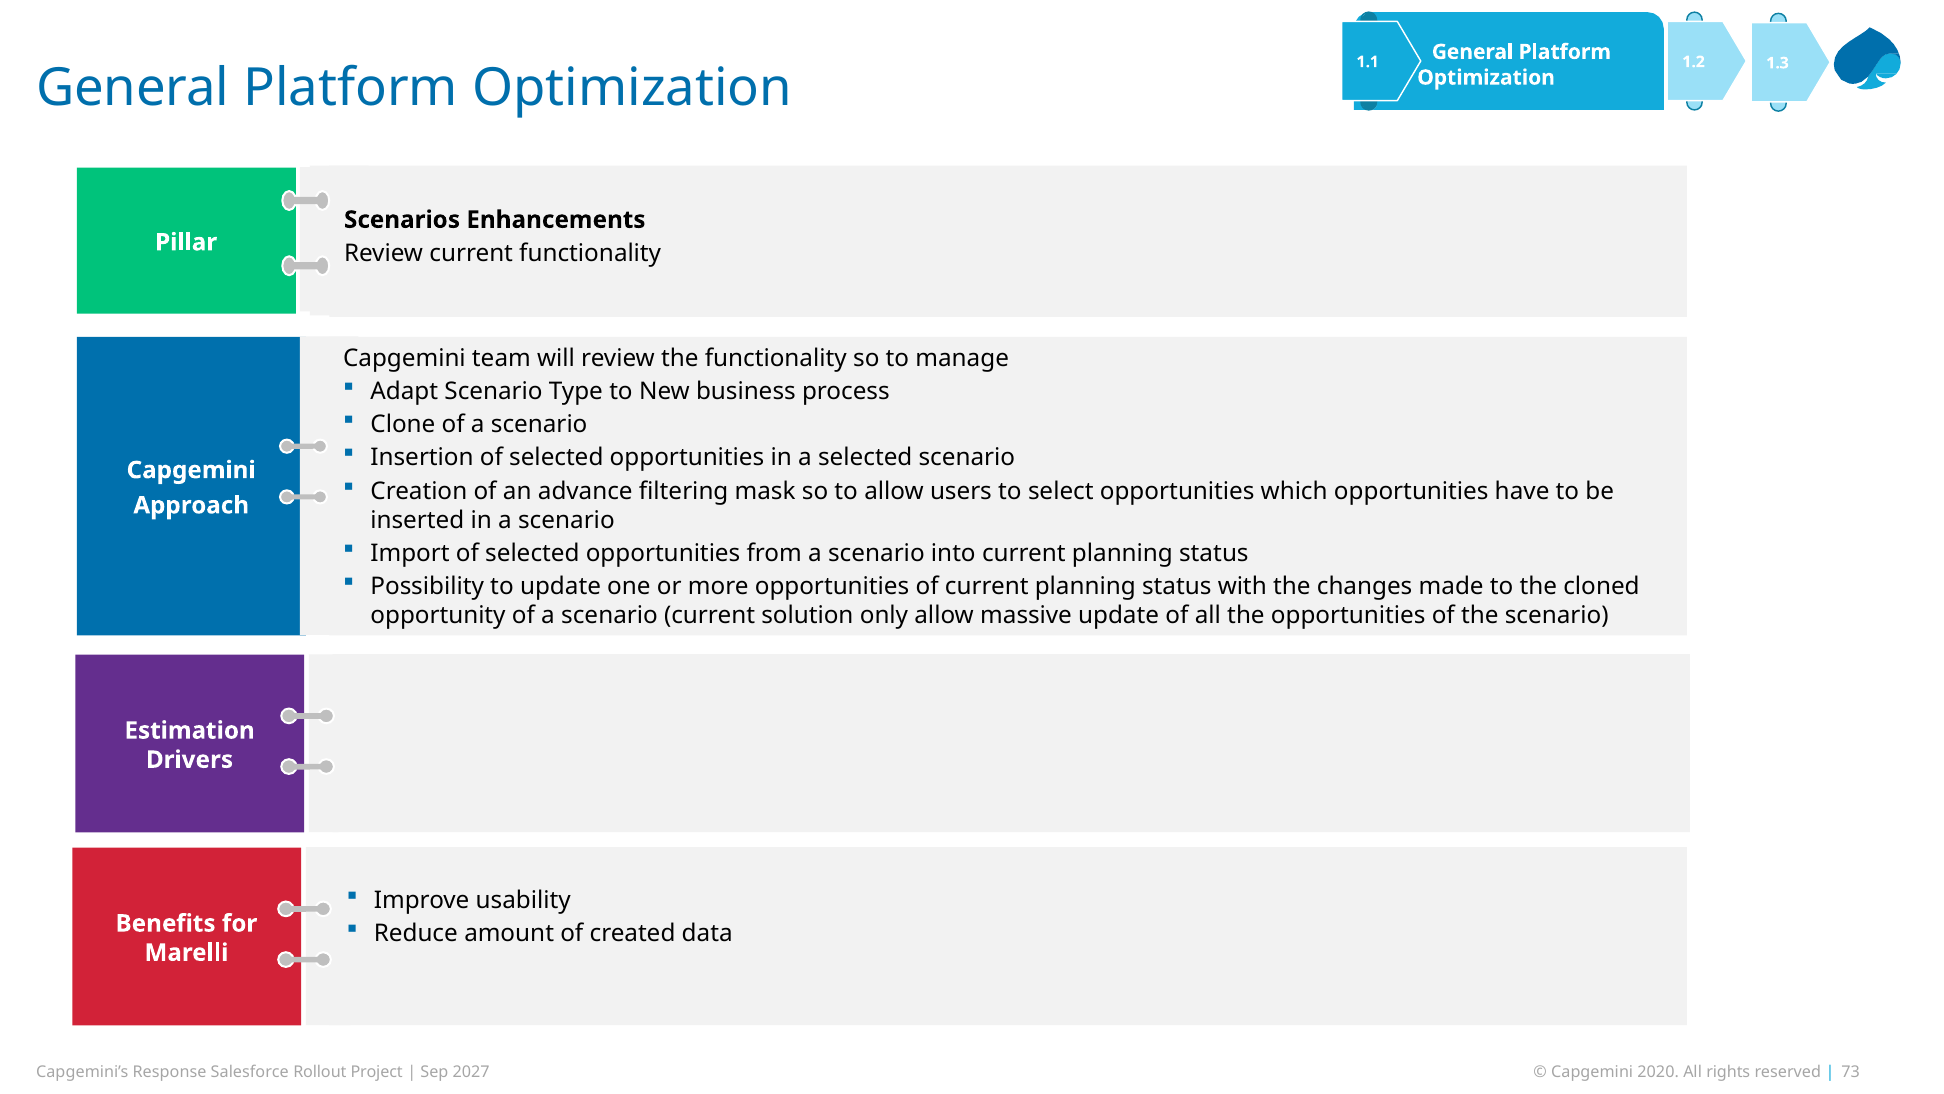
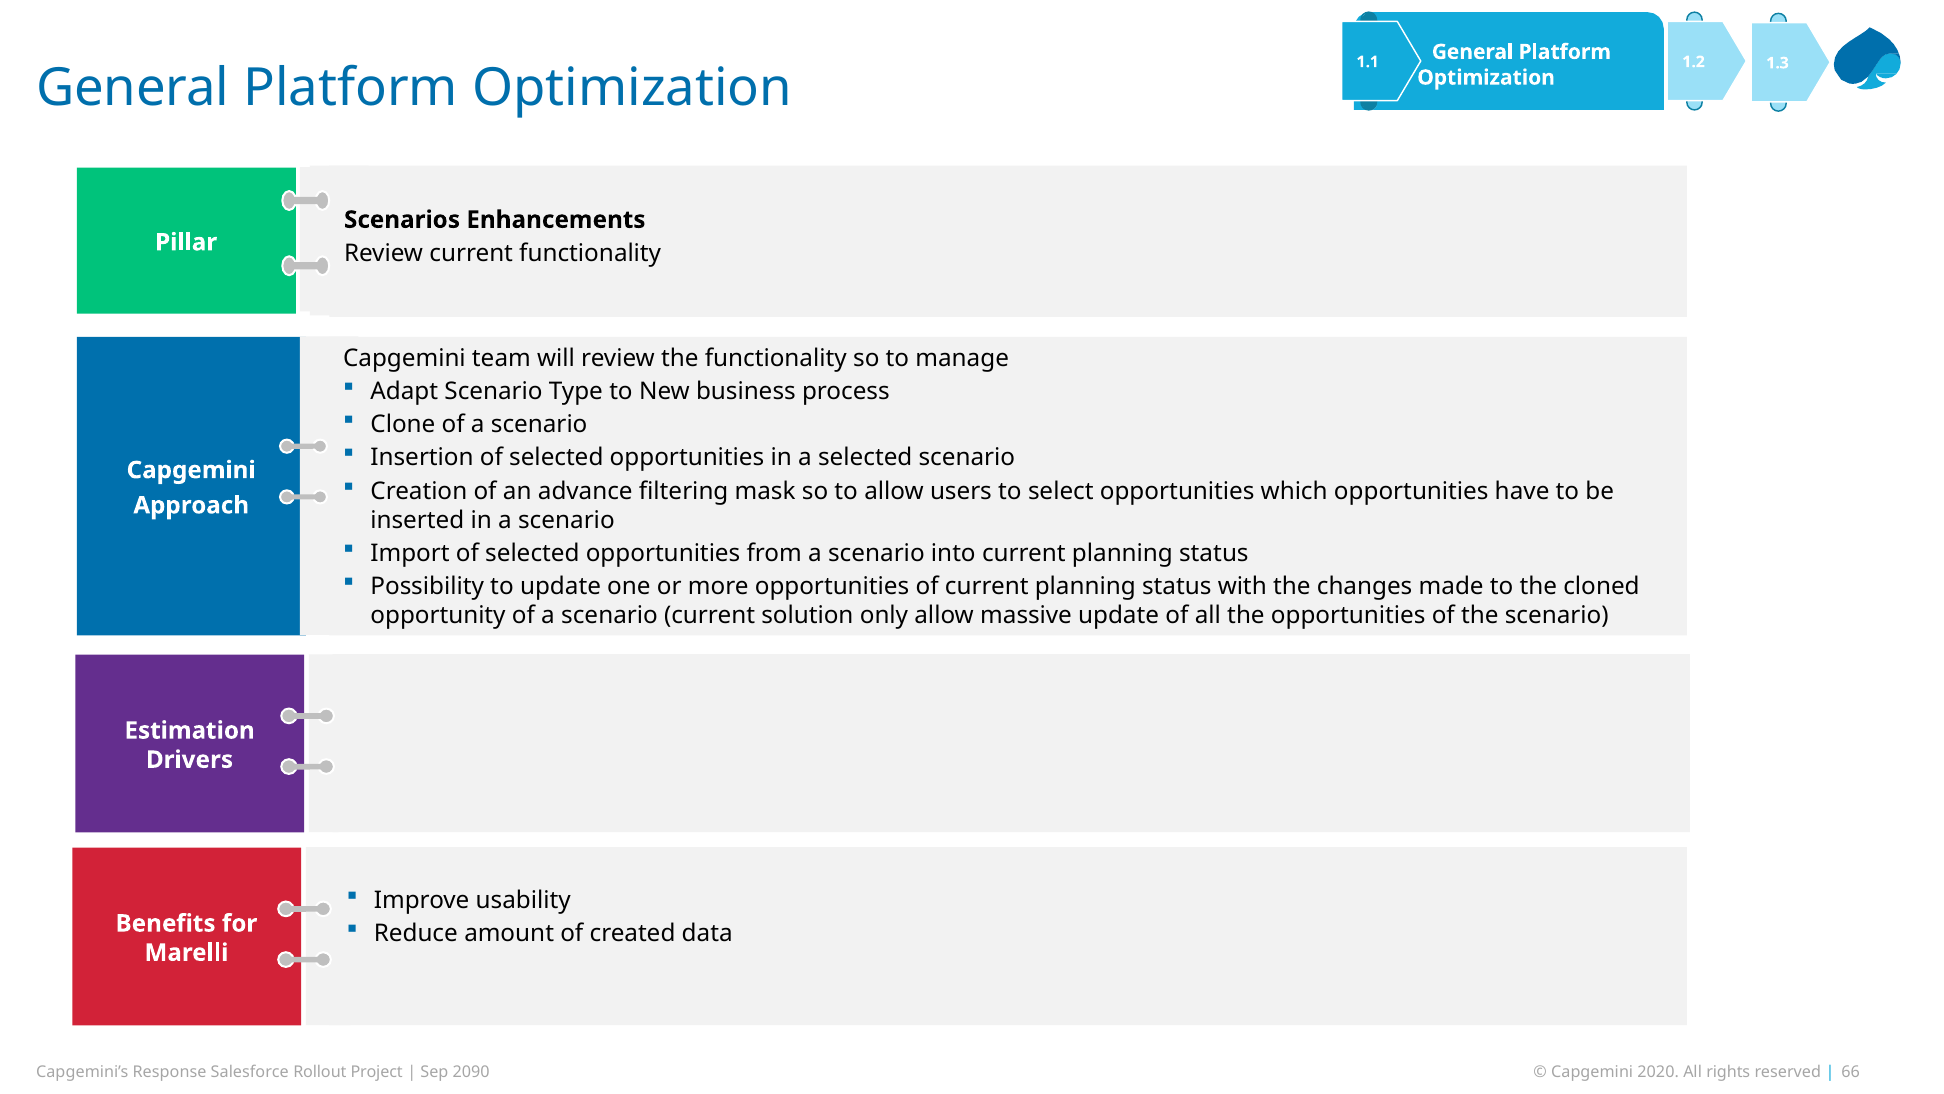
2027: 2027 -> 2090
73: 73 -> 66
